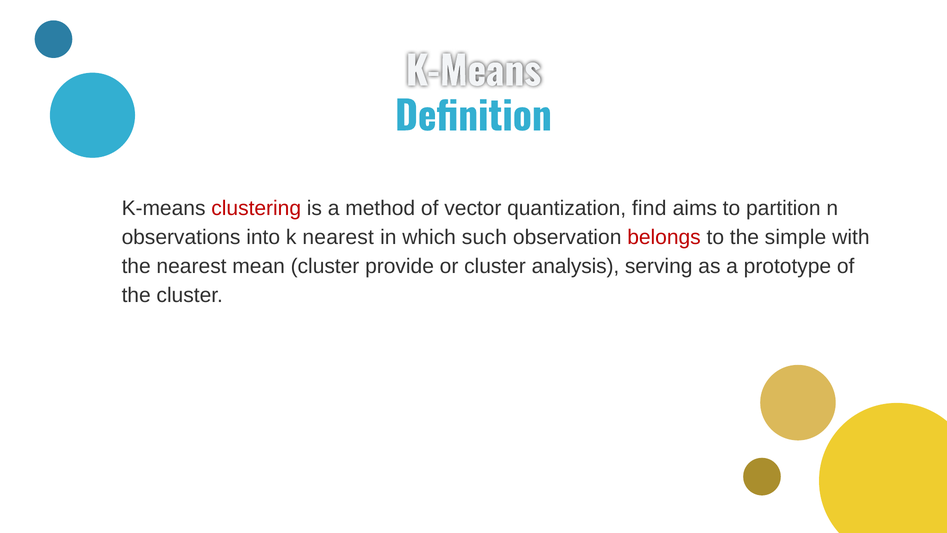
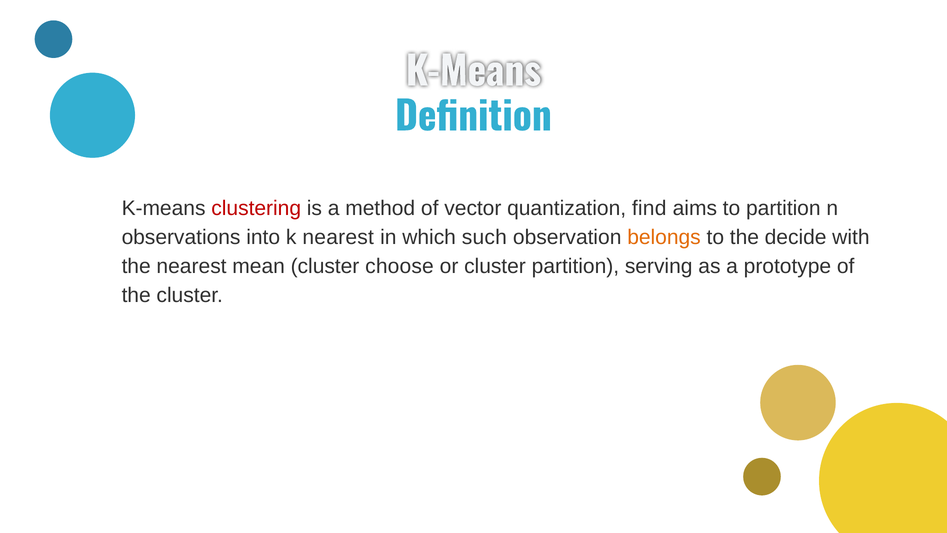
belongs colour: red -> orange
simple: simple -> decide
provide: provide -> choose
cluster analysis: analysis -> partition
